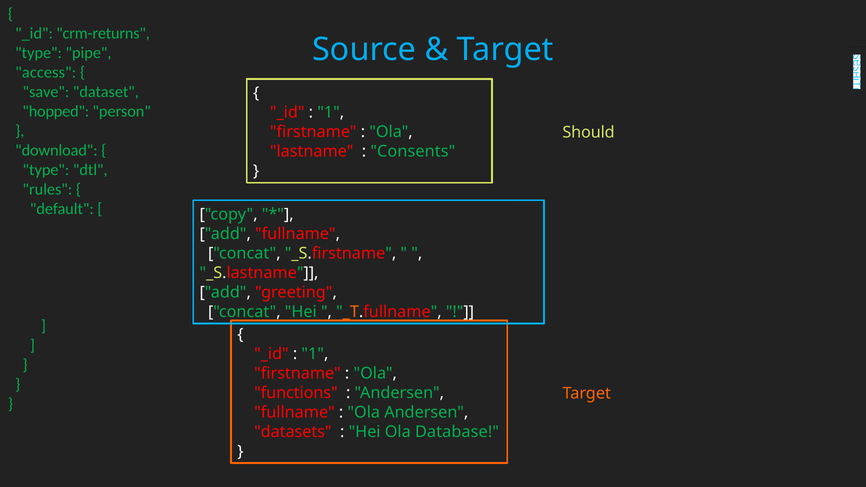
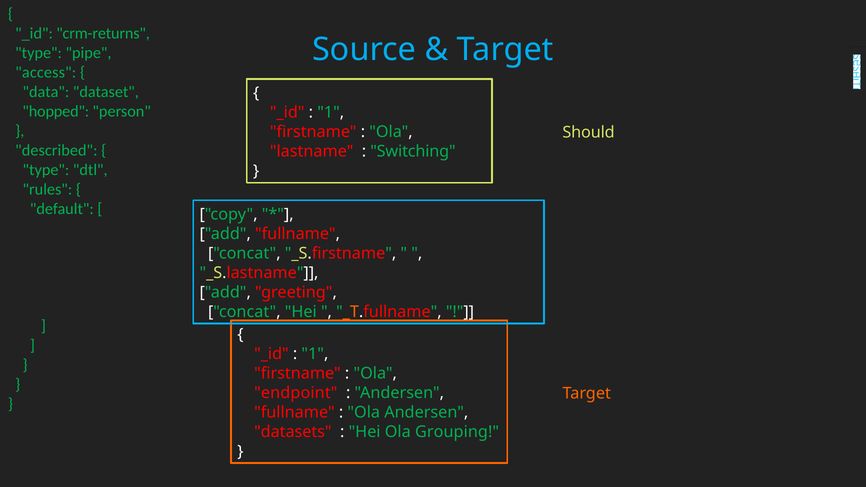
save: save -> data
download: download -> described
Consents: Consents -> Switching
functions: functions -> endpoint
Database: Database -> Grouping
